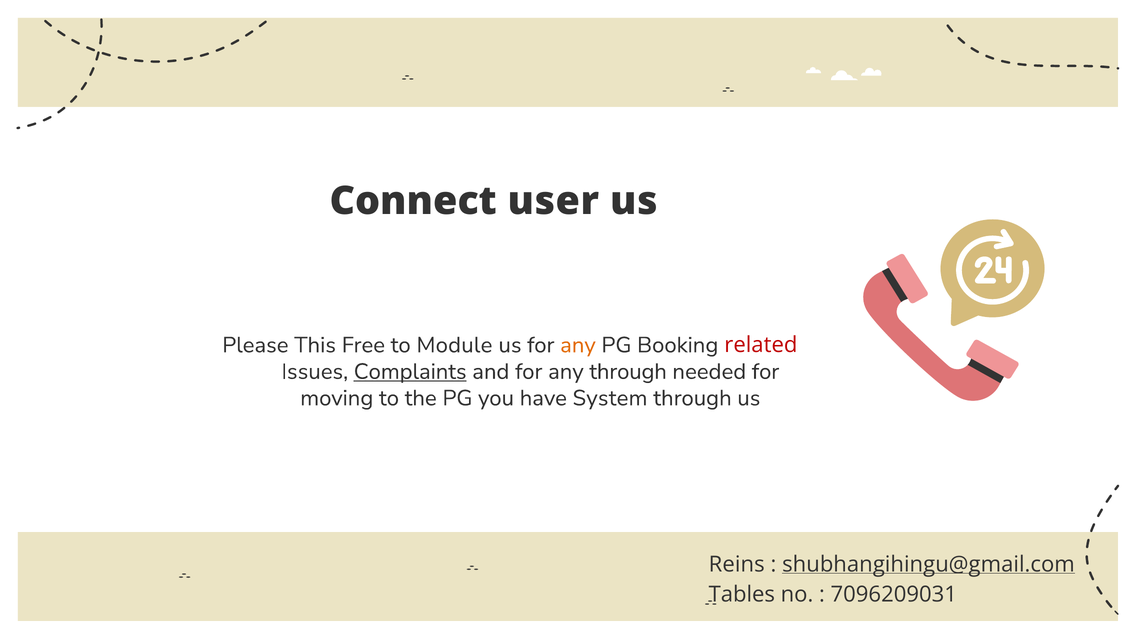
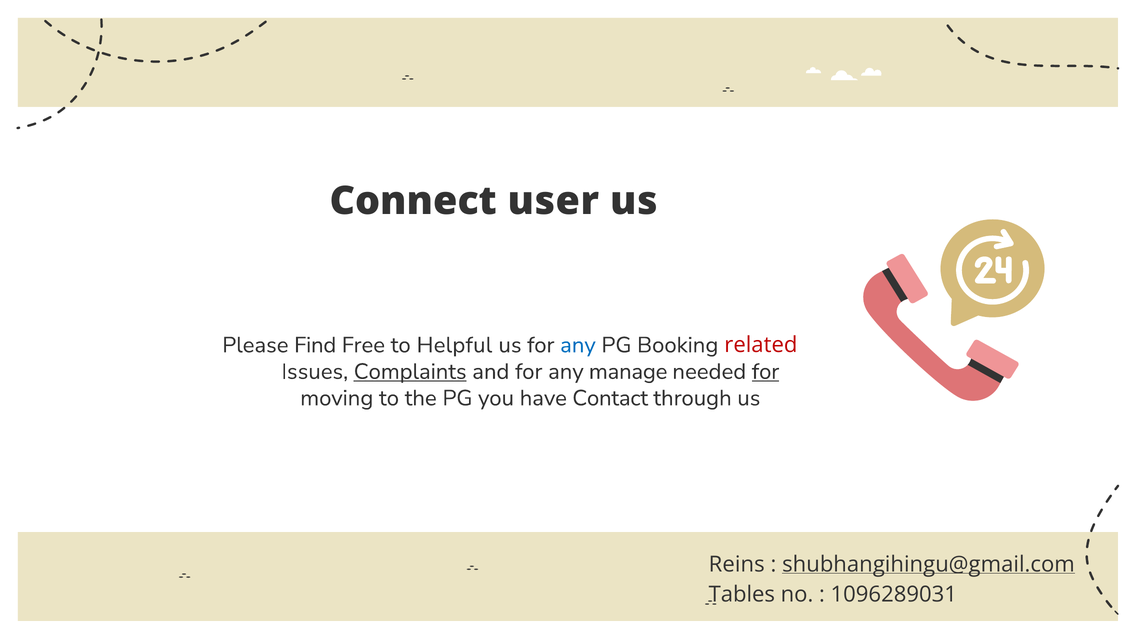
This: This -> Find
Module: Module -> Helpful
any at (578, 345) colour: orange -> blue
any through: through -> manage
for at (766, 372) underline: none -> present
System: System -> Contact
7096209031: 7096209031 -> 1096289031
